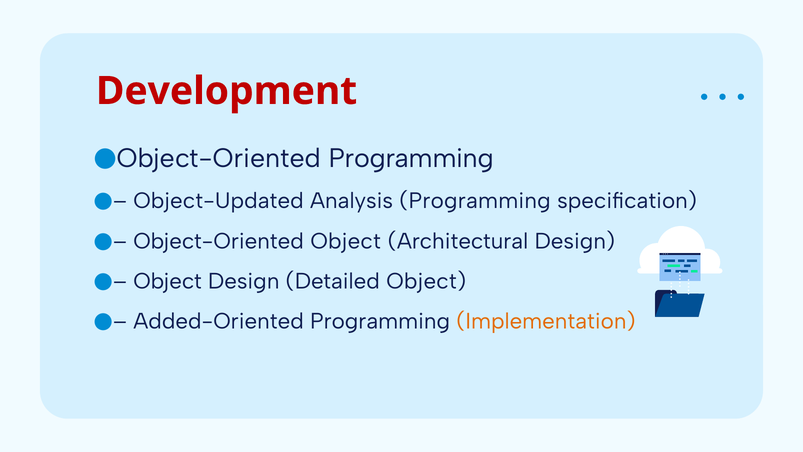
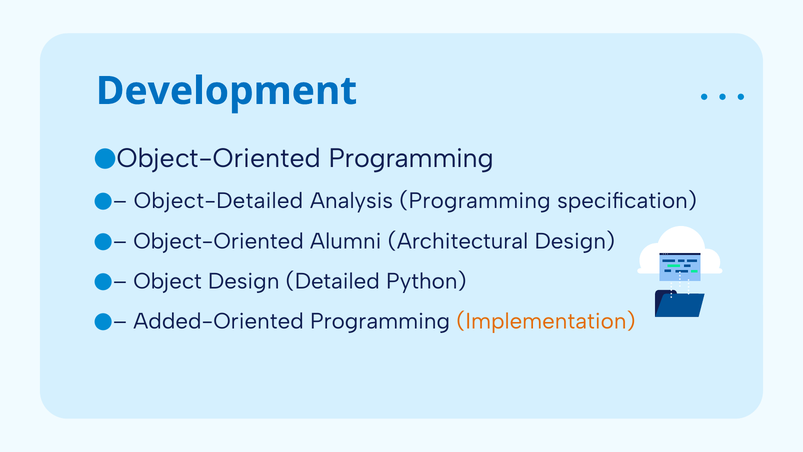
Development colour: red -> blue
Object-Updated: Object-Updated -> Object-Detailed
Object-Oriented Object: Object -> Alumni
Detailed Object: Object -> Python
